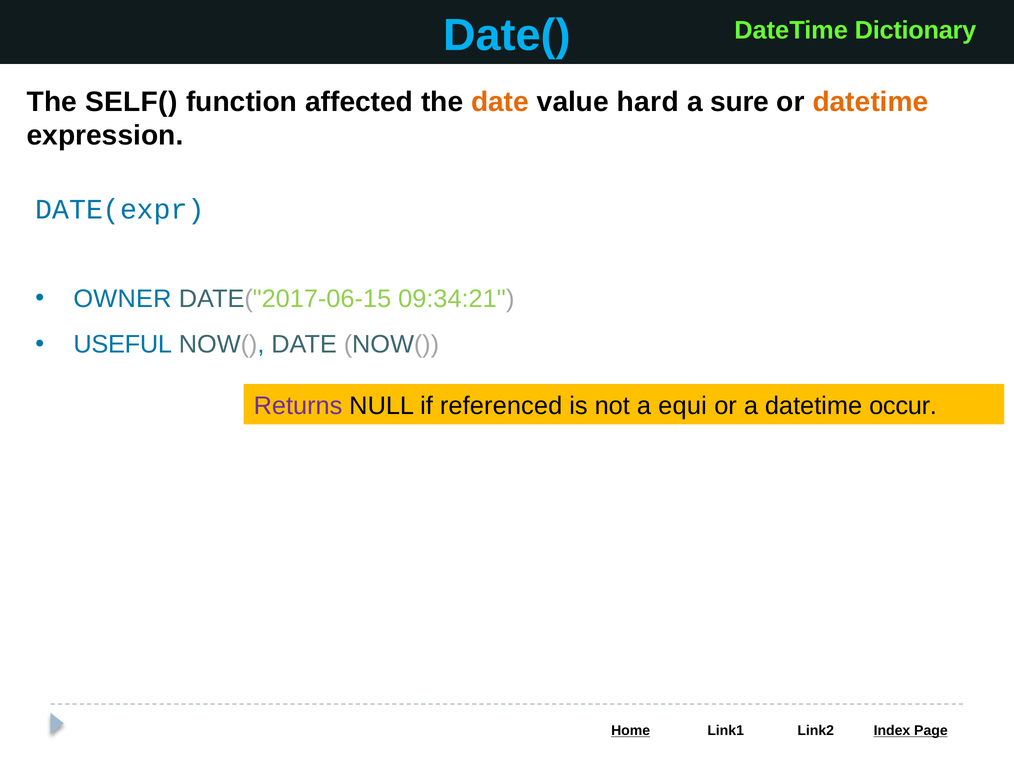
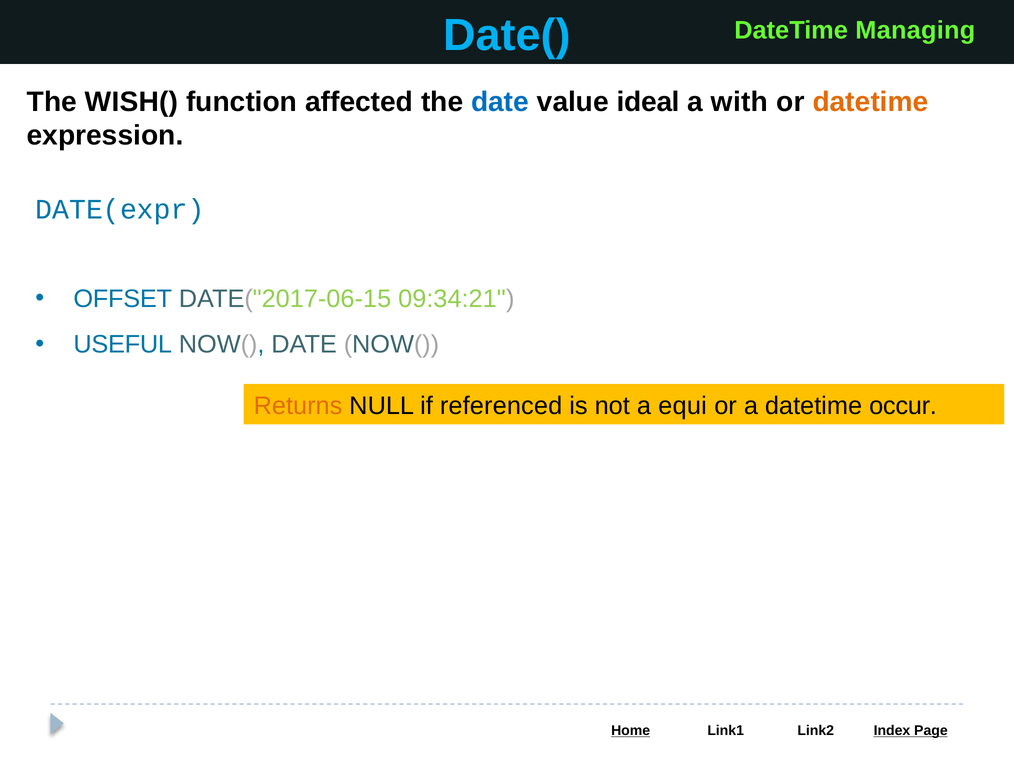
Dictionary: Dictionary -> Managing
SELF(: SELF( -> WISH(
date at (500, 102) colour: orange -> blue
hard: hard -> ideal
sure: sure -> with
OWNER: OWNER -> OFFSET
Returns colour: purple -> orange
